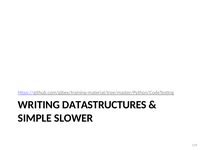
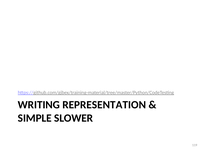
DATASTRUCTURES: DATASTRUCTURES -> REPRESENTATION
